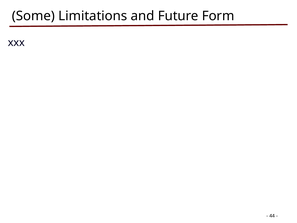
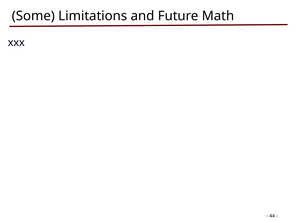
Form: Form -> Math
